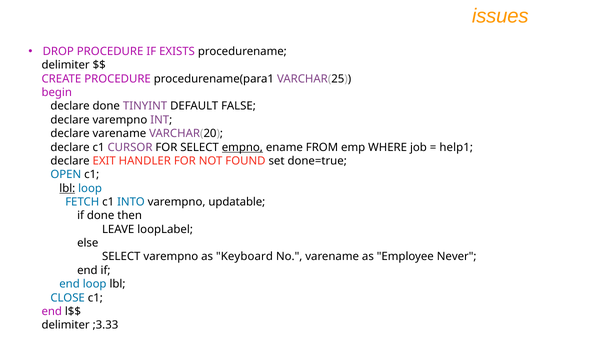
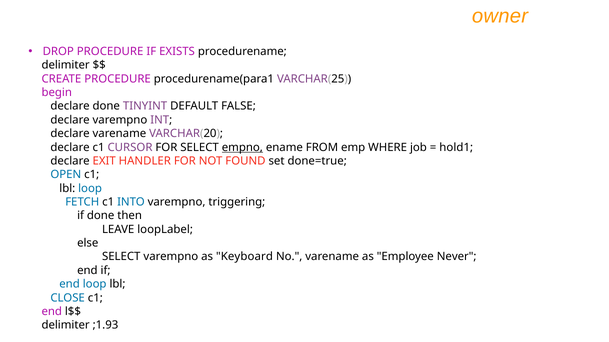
issues: issues -> owner
help1: help1 -> hold1
lbl at (67, 189) underline: present -> none
updatable: updatable -> triggering
;3.33: ;3.33 -> ;1.93
